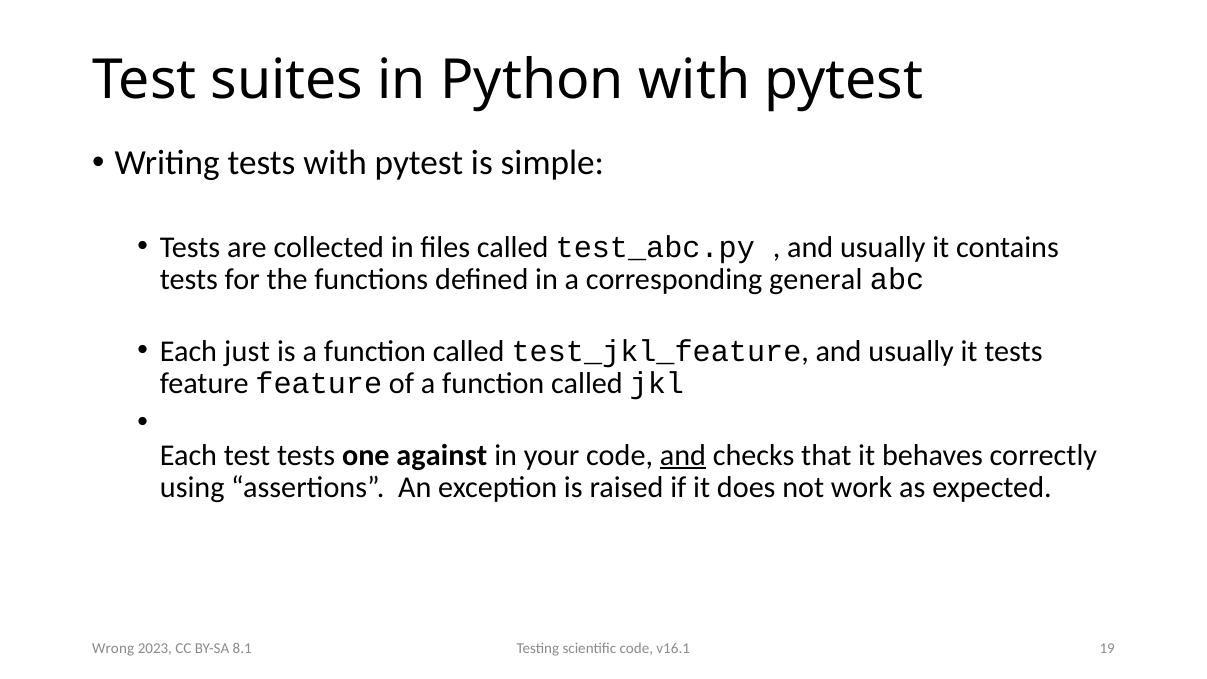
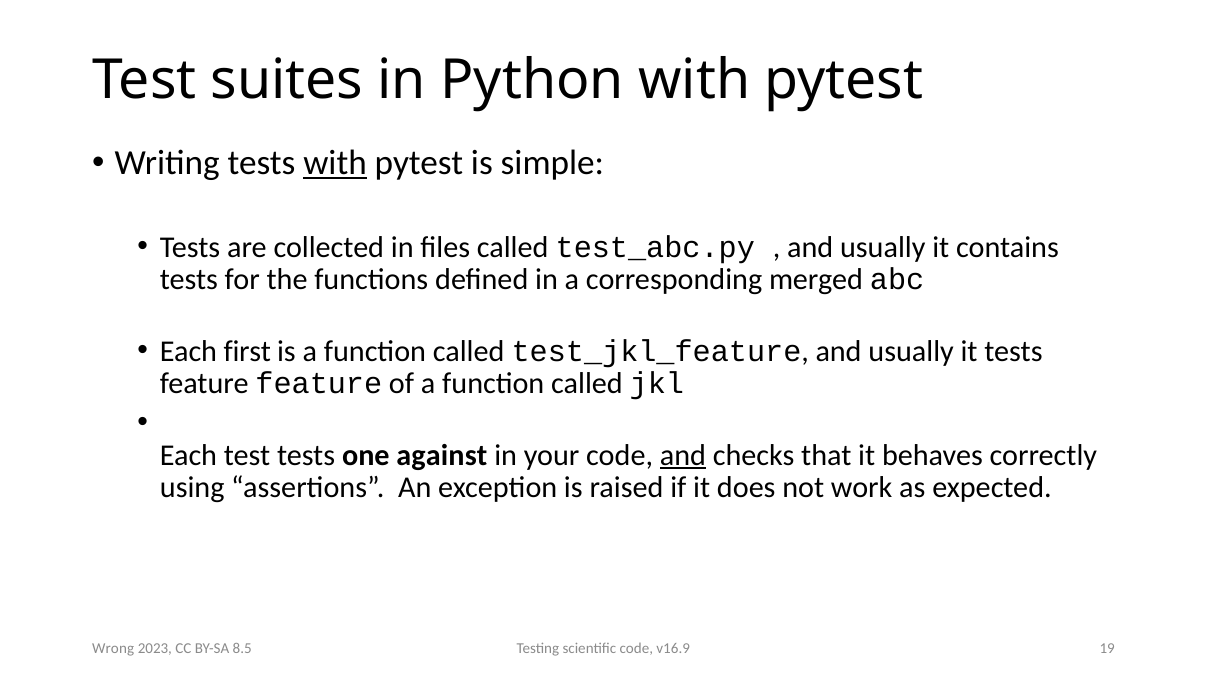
with at (335, 163) underline: none -> present
general: general -> merged
just: just -> first
v16.1: v16.1 -> v16.9
8.1: 8.1 -> 8.5
